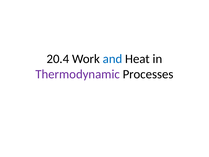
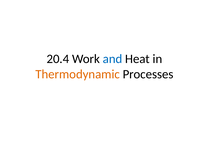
Thermodynamic colour: purple -> orange
